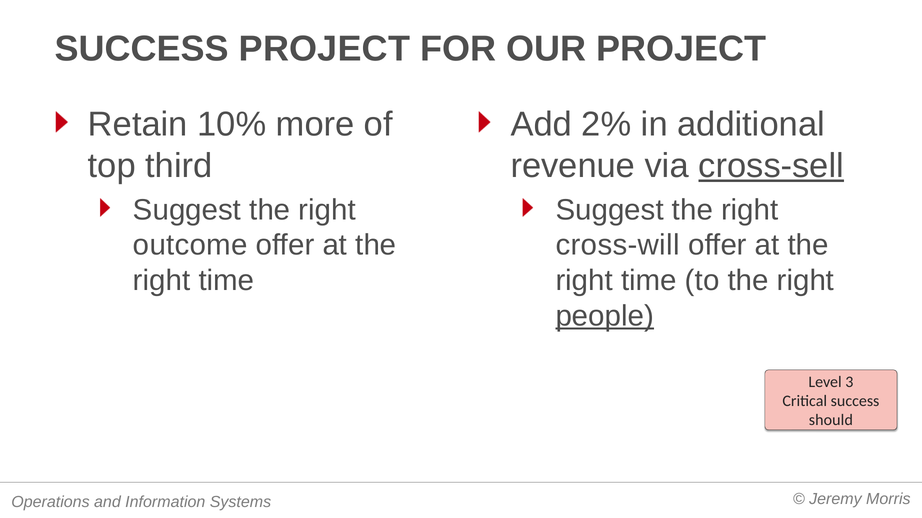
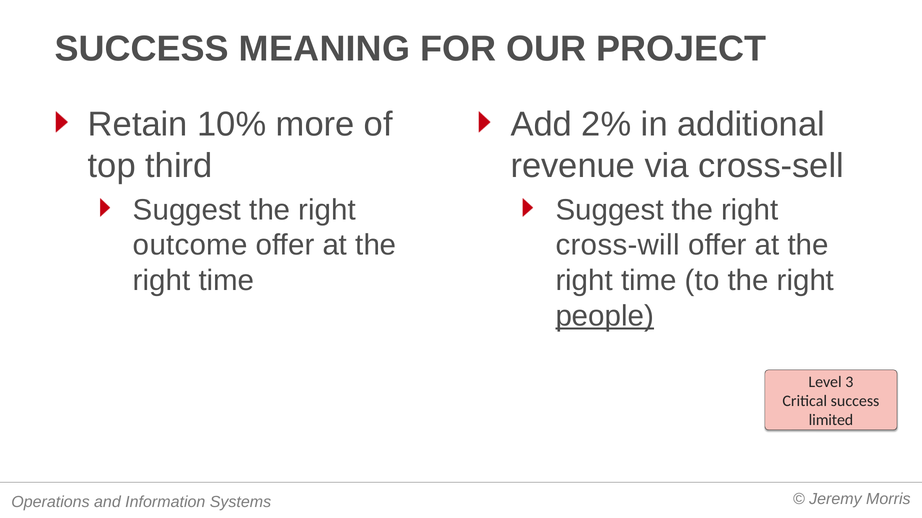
SUCCESS PROJECT: PROJECT -> MEANING
cross-sell underline: present -> none
should: should -> limited
